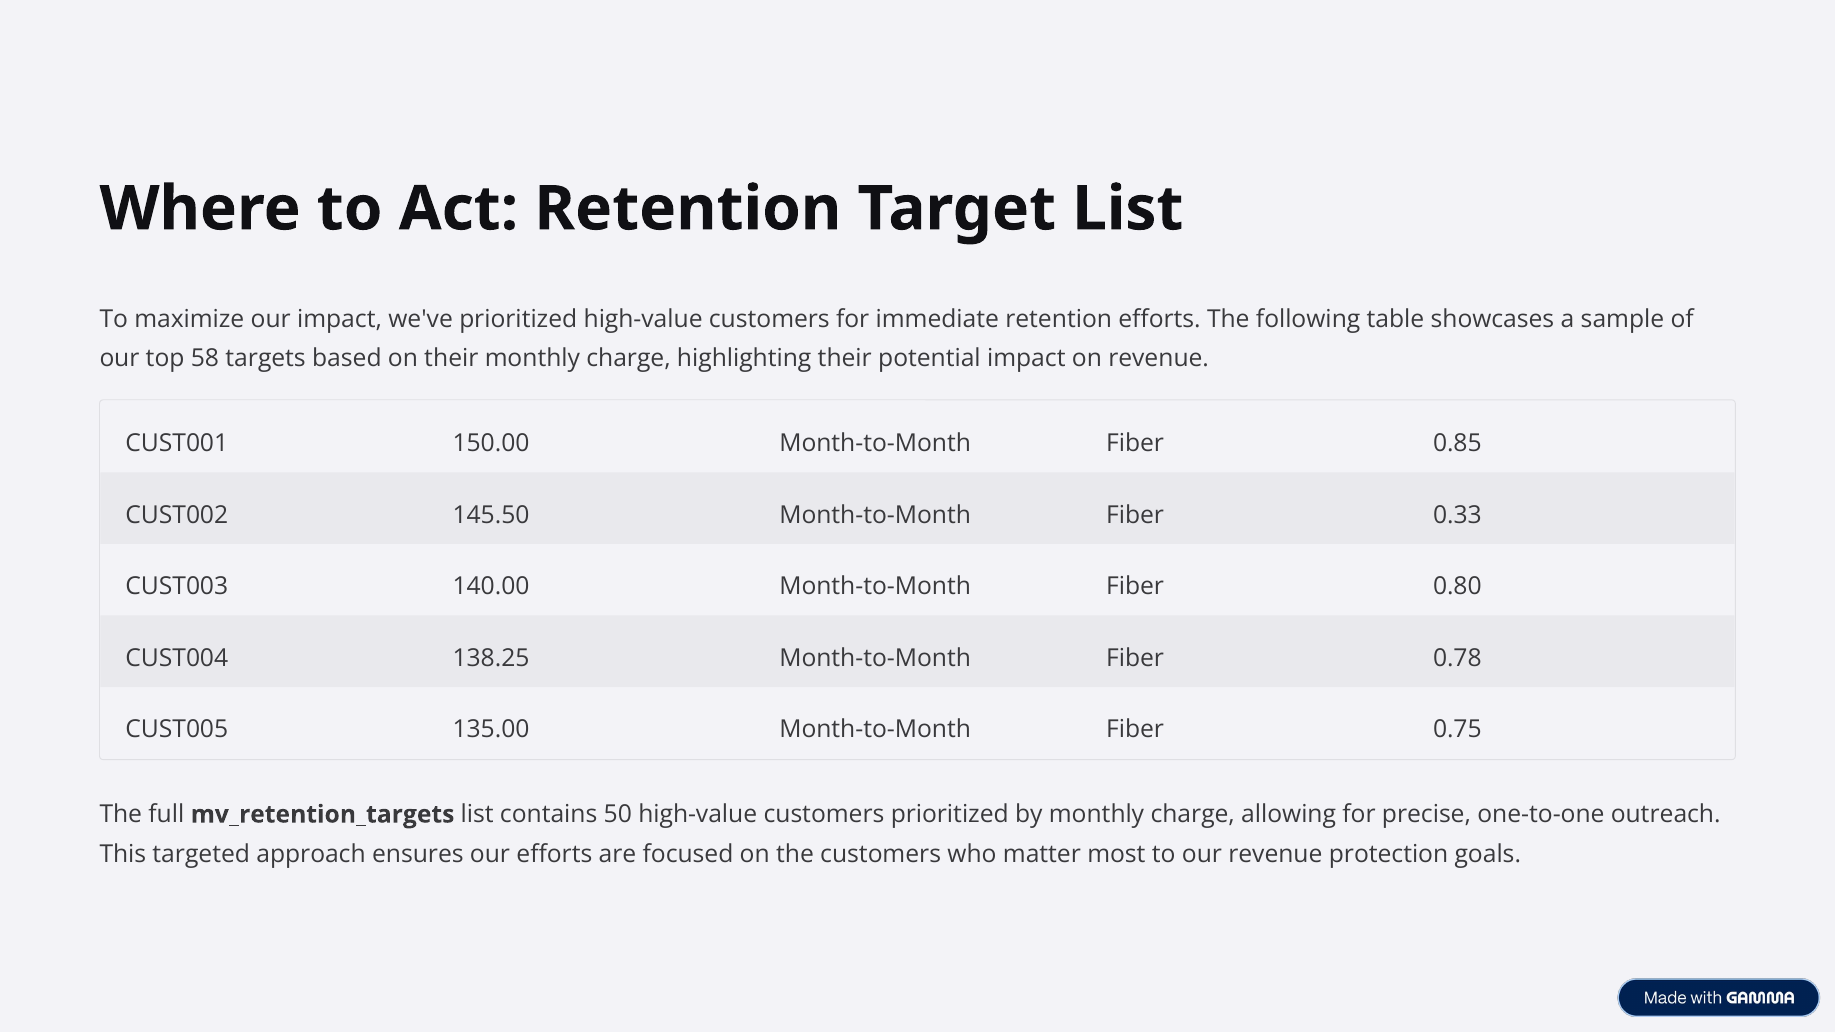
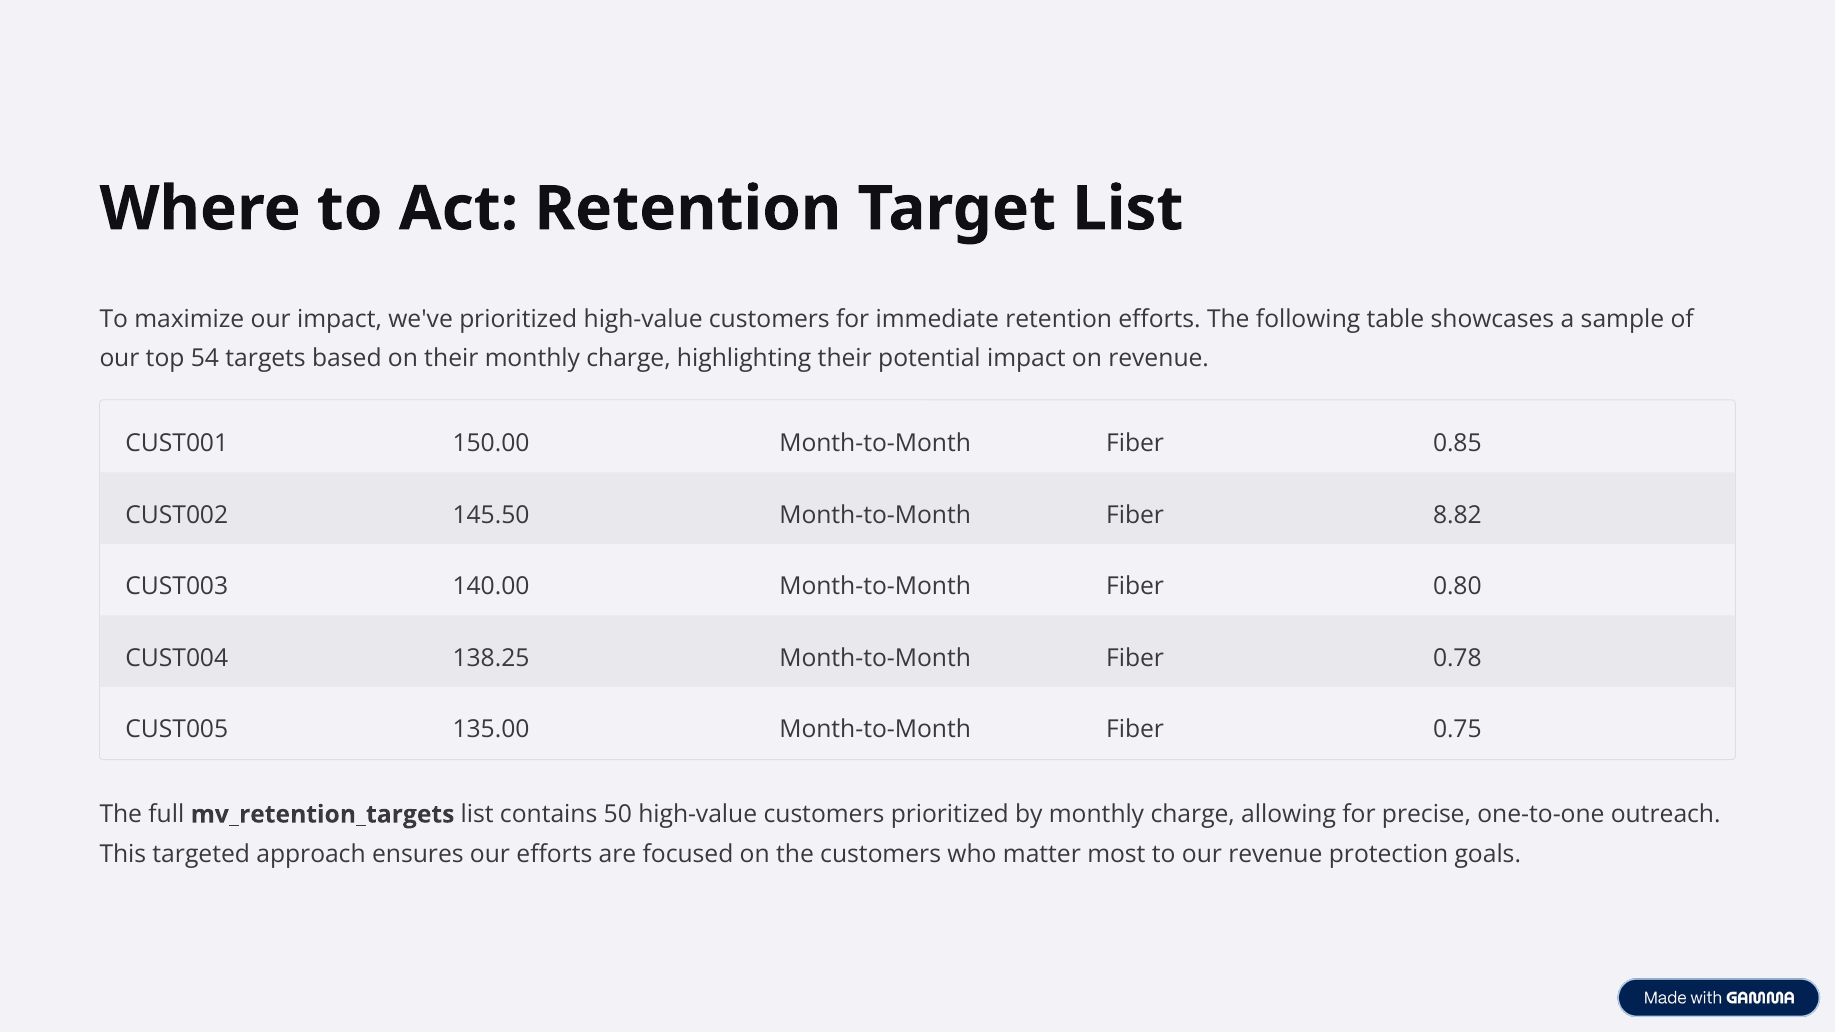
58: 58 -> 54
0.33: 0.33 -> 8.82
